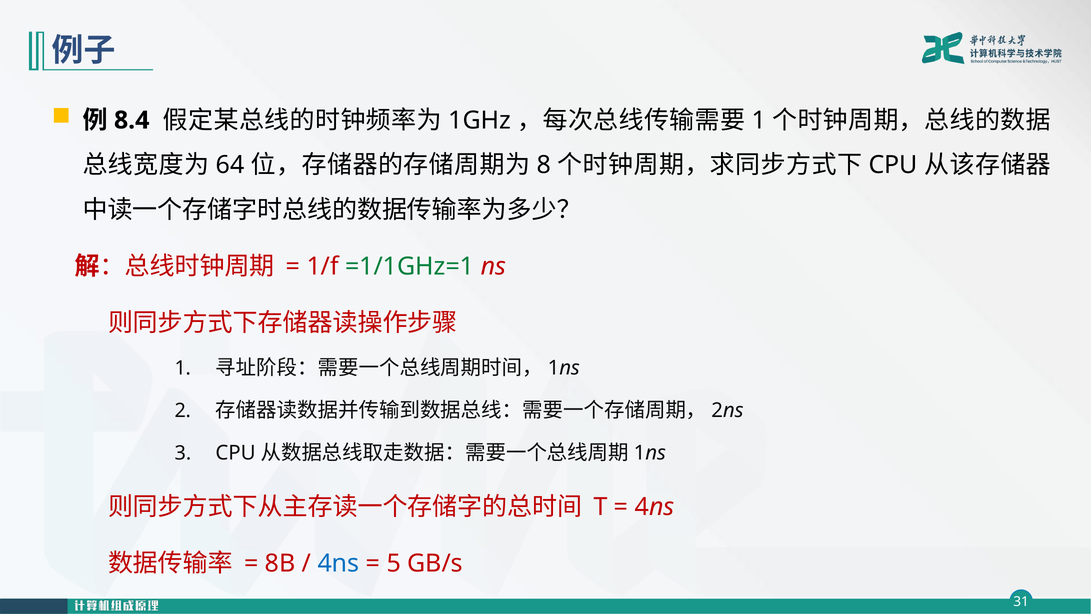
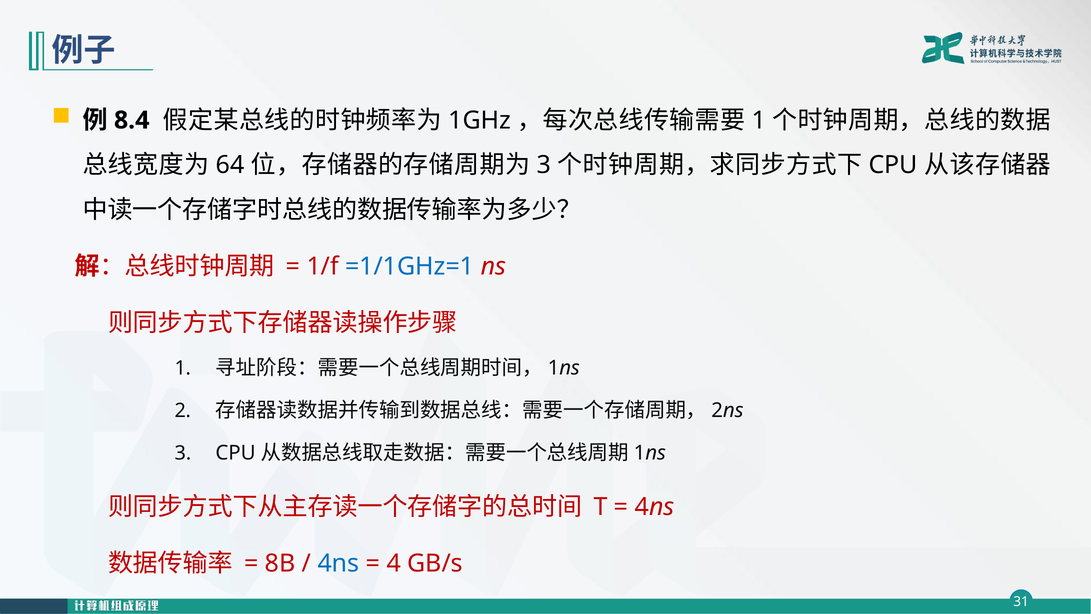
8 at (544, 165): 8 -> 3
=1/1GHz=1 colour: green -> blue
5: 5 -> 4
